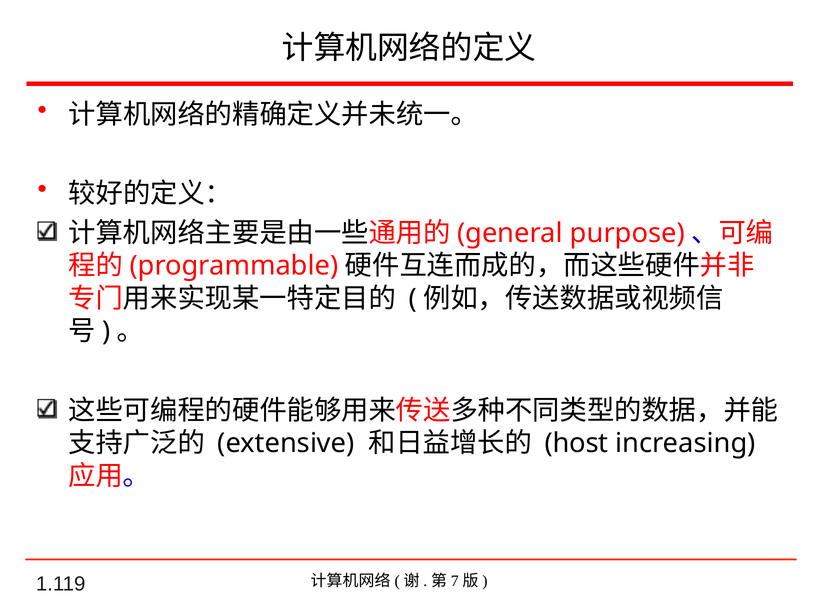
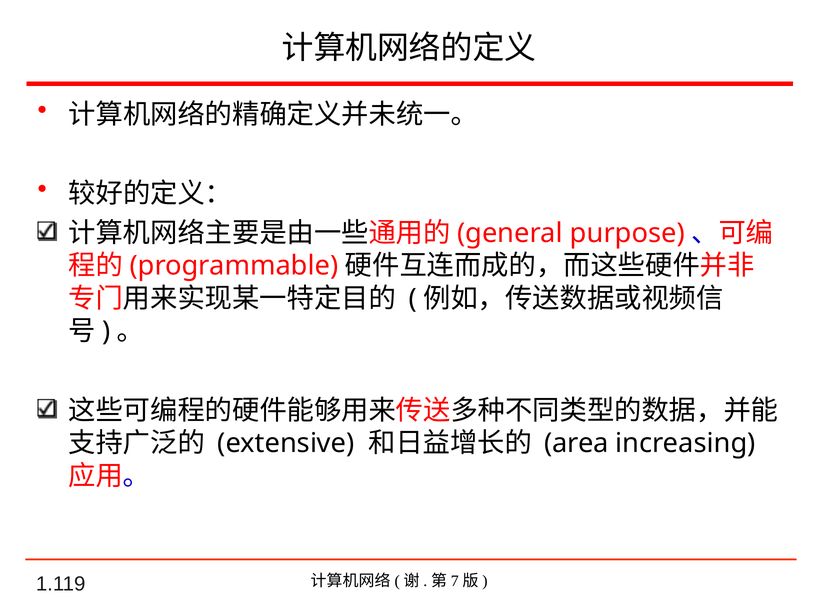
host: host -> area
